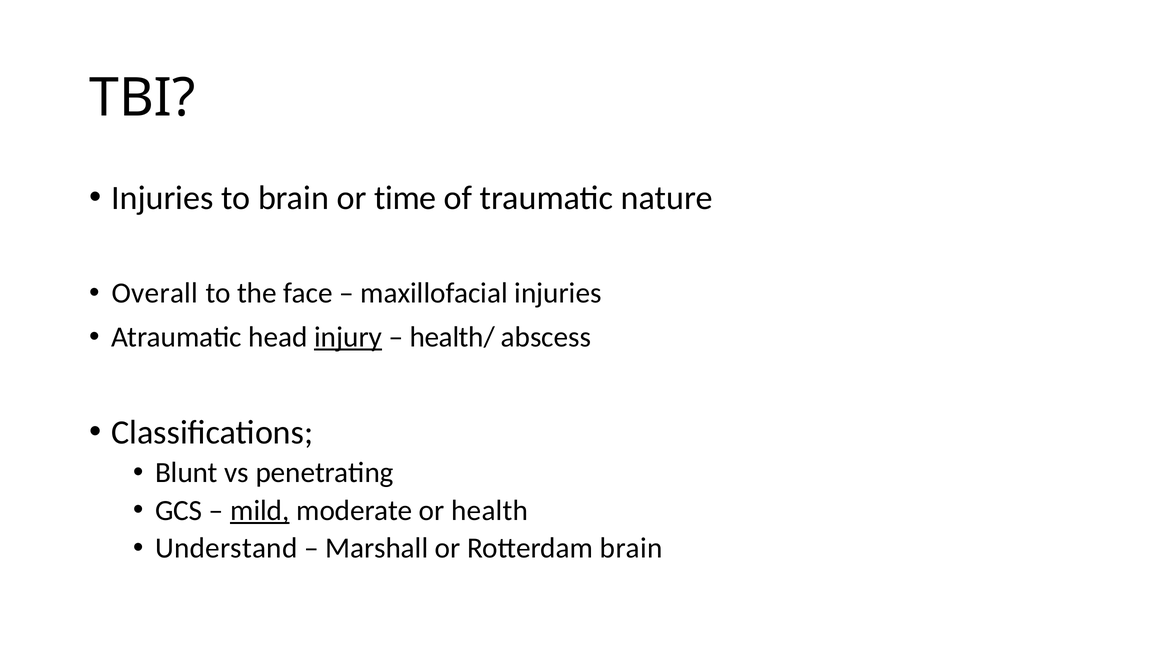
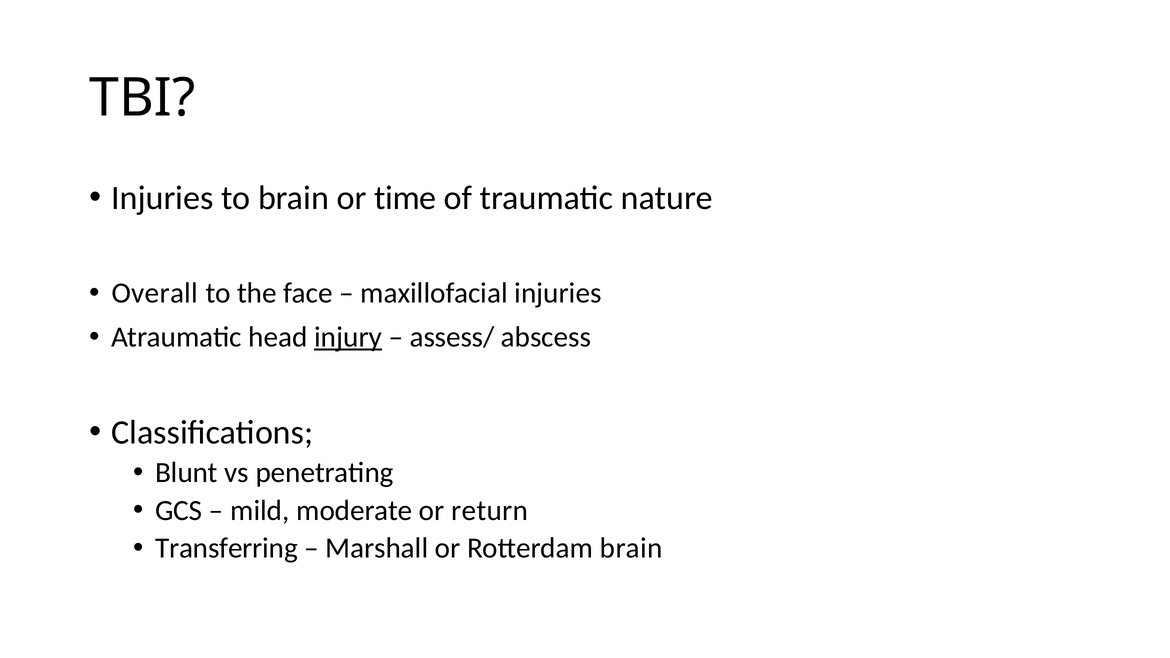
health/: health/ -> assess/
mild underline: present -> none
health: health -> return
Understand: Understand -> Transferring
